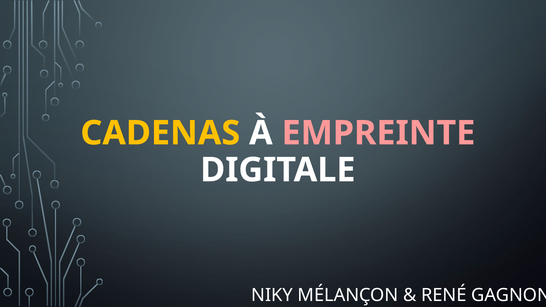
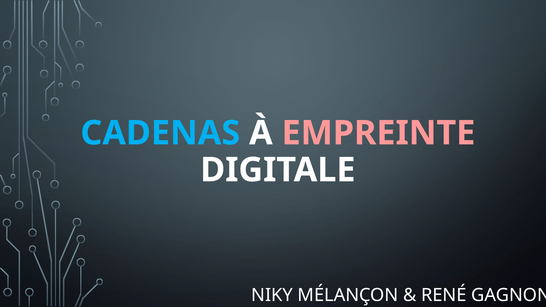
CADENAS colour: yellow -> light blue
